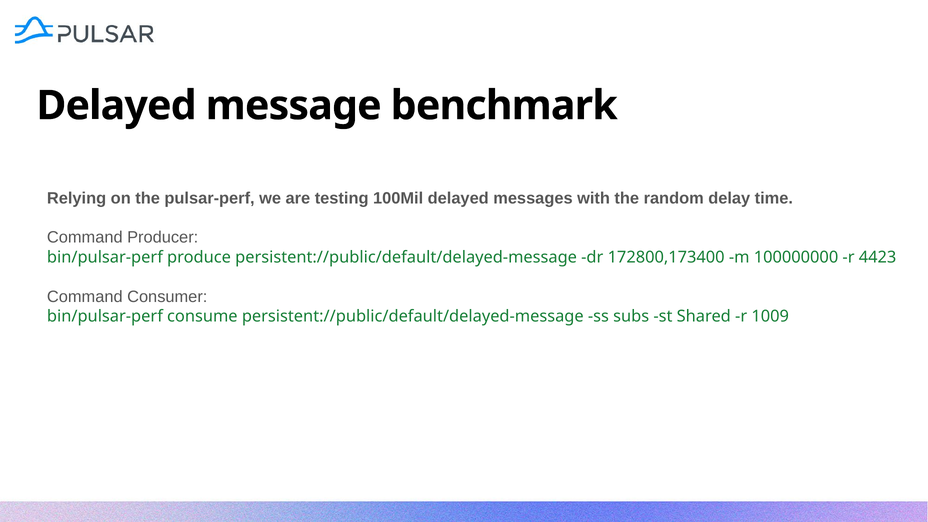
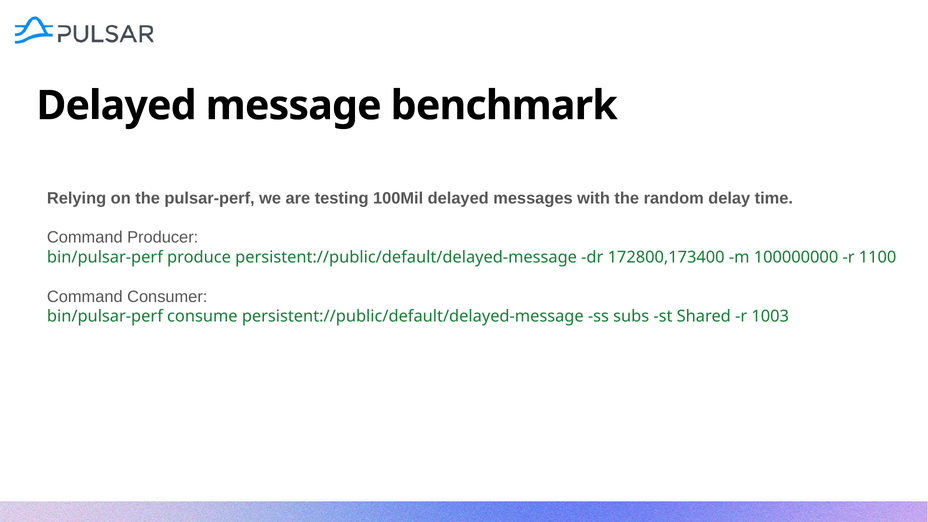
4423: 4423 -> 1100
1009: 1009 -> 1003
